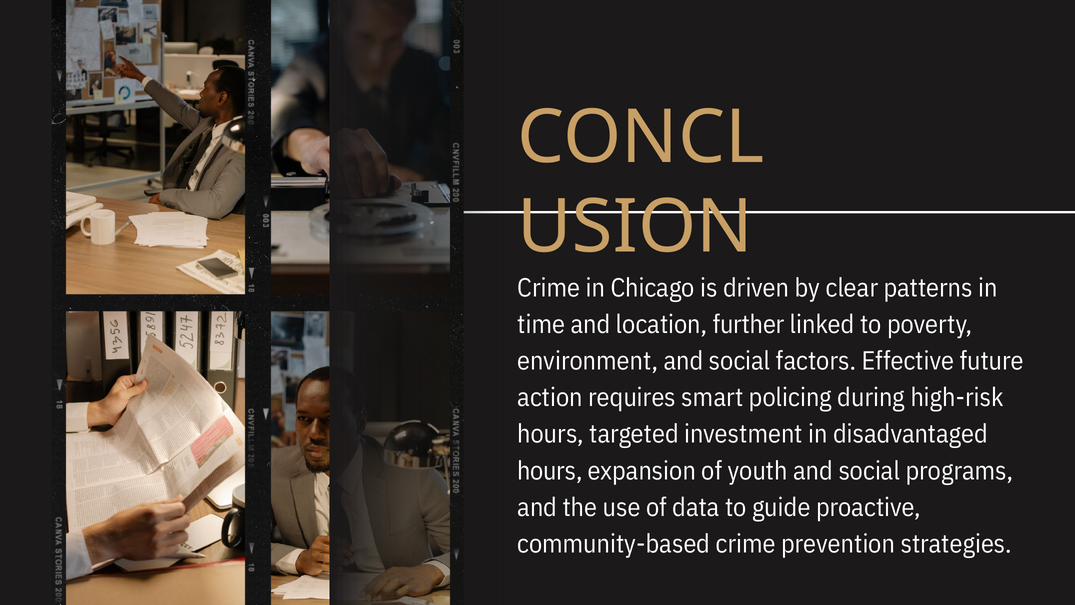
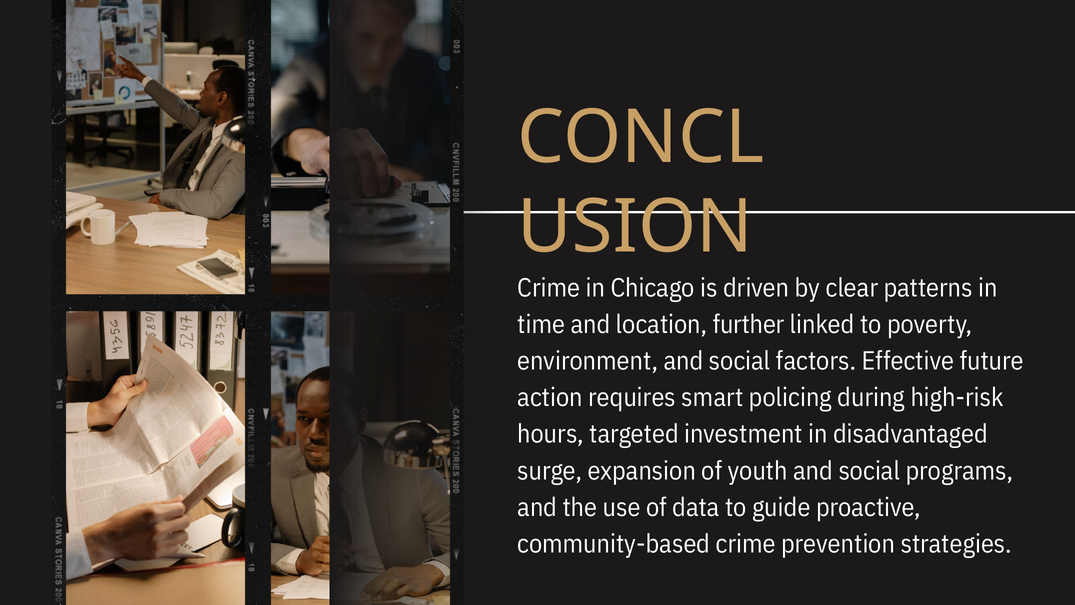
hours at (550, 471): hours -> surge
